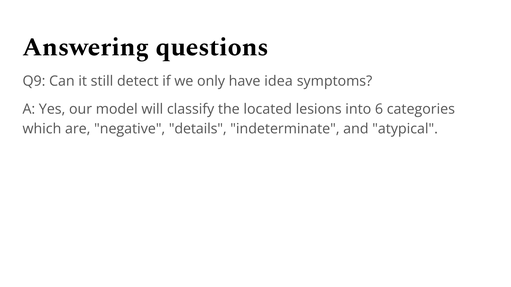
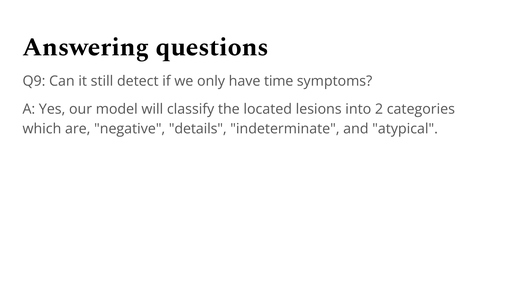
idea: idea -> time
6: 6 -> 2
